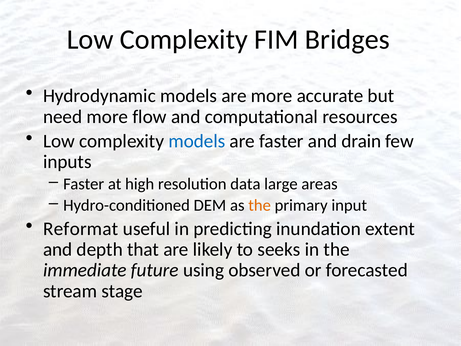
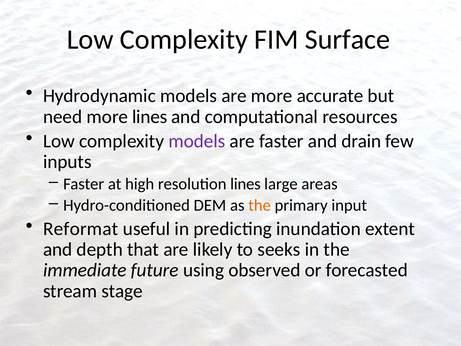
Bridges: Bridges -> Surface
more flow: flow -> lines
models at (197, 141) colour: blue -> purple
resolution data: data -> lines
